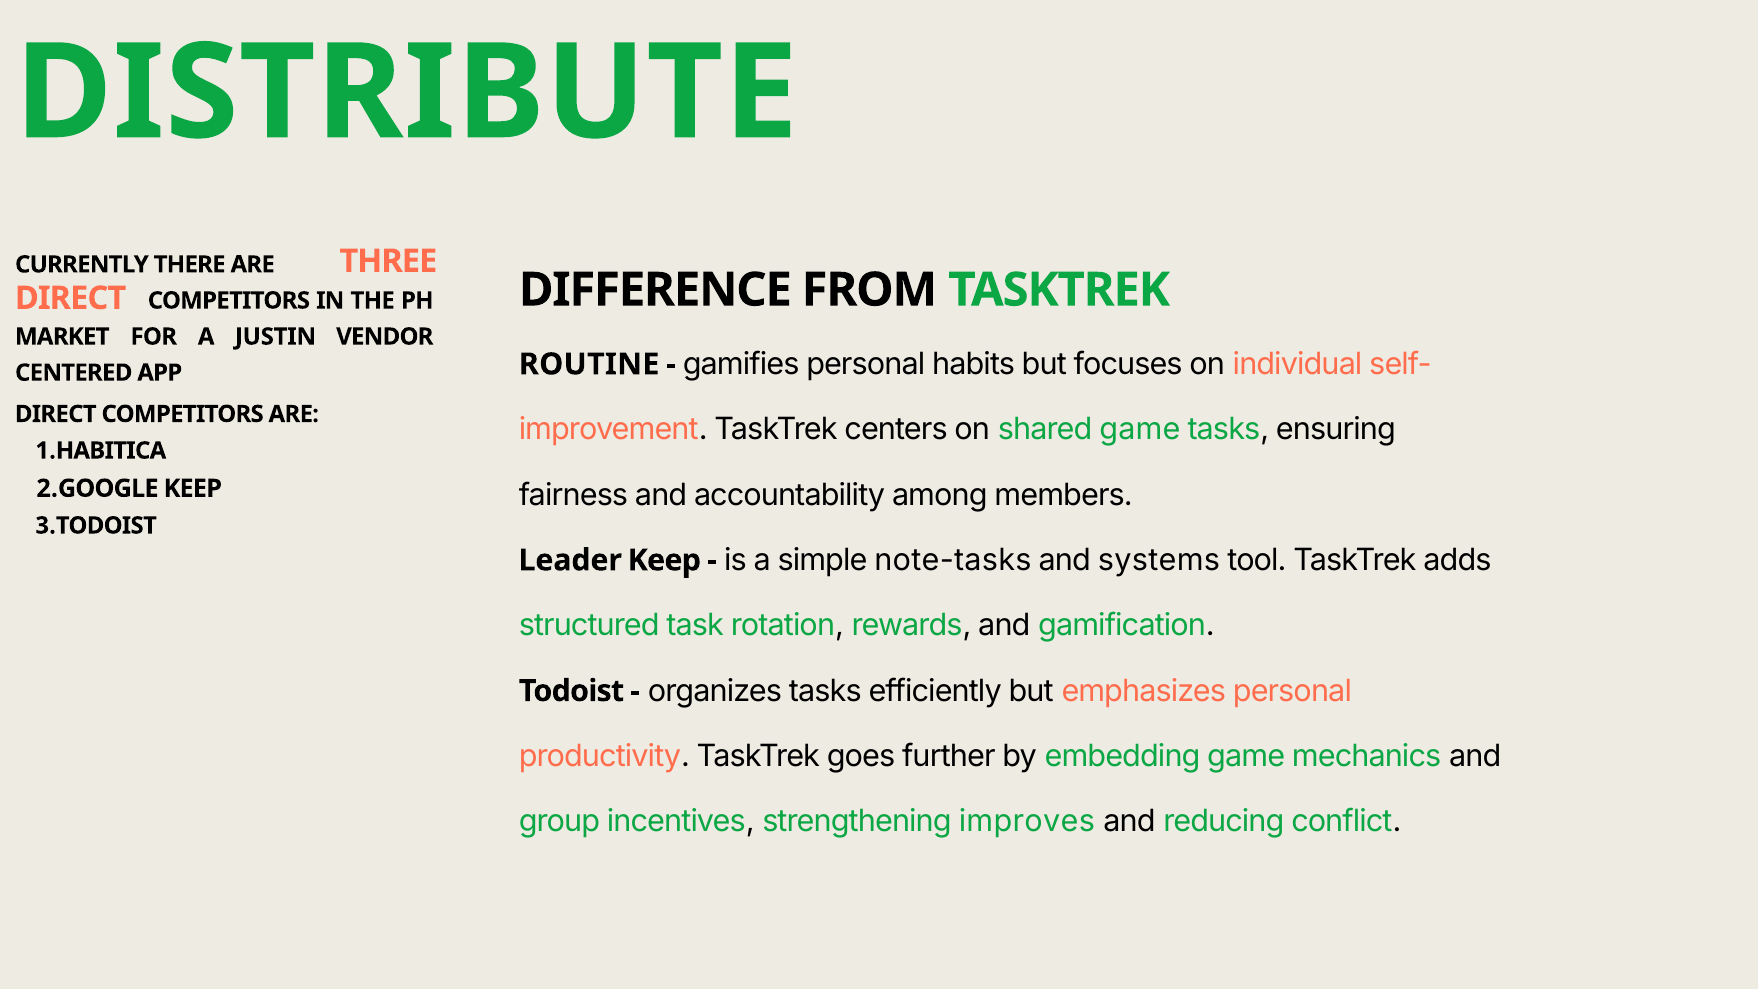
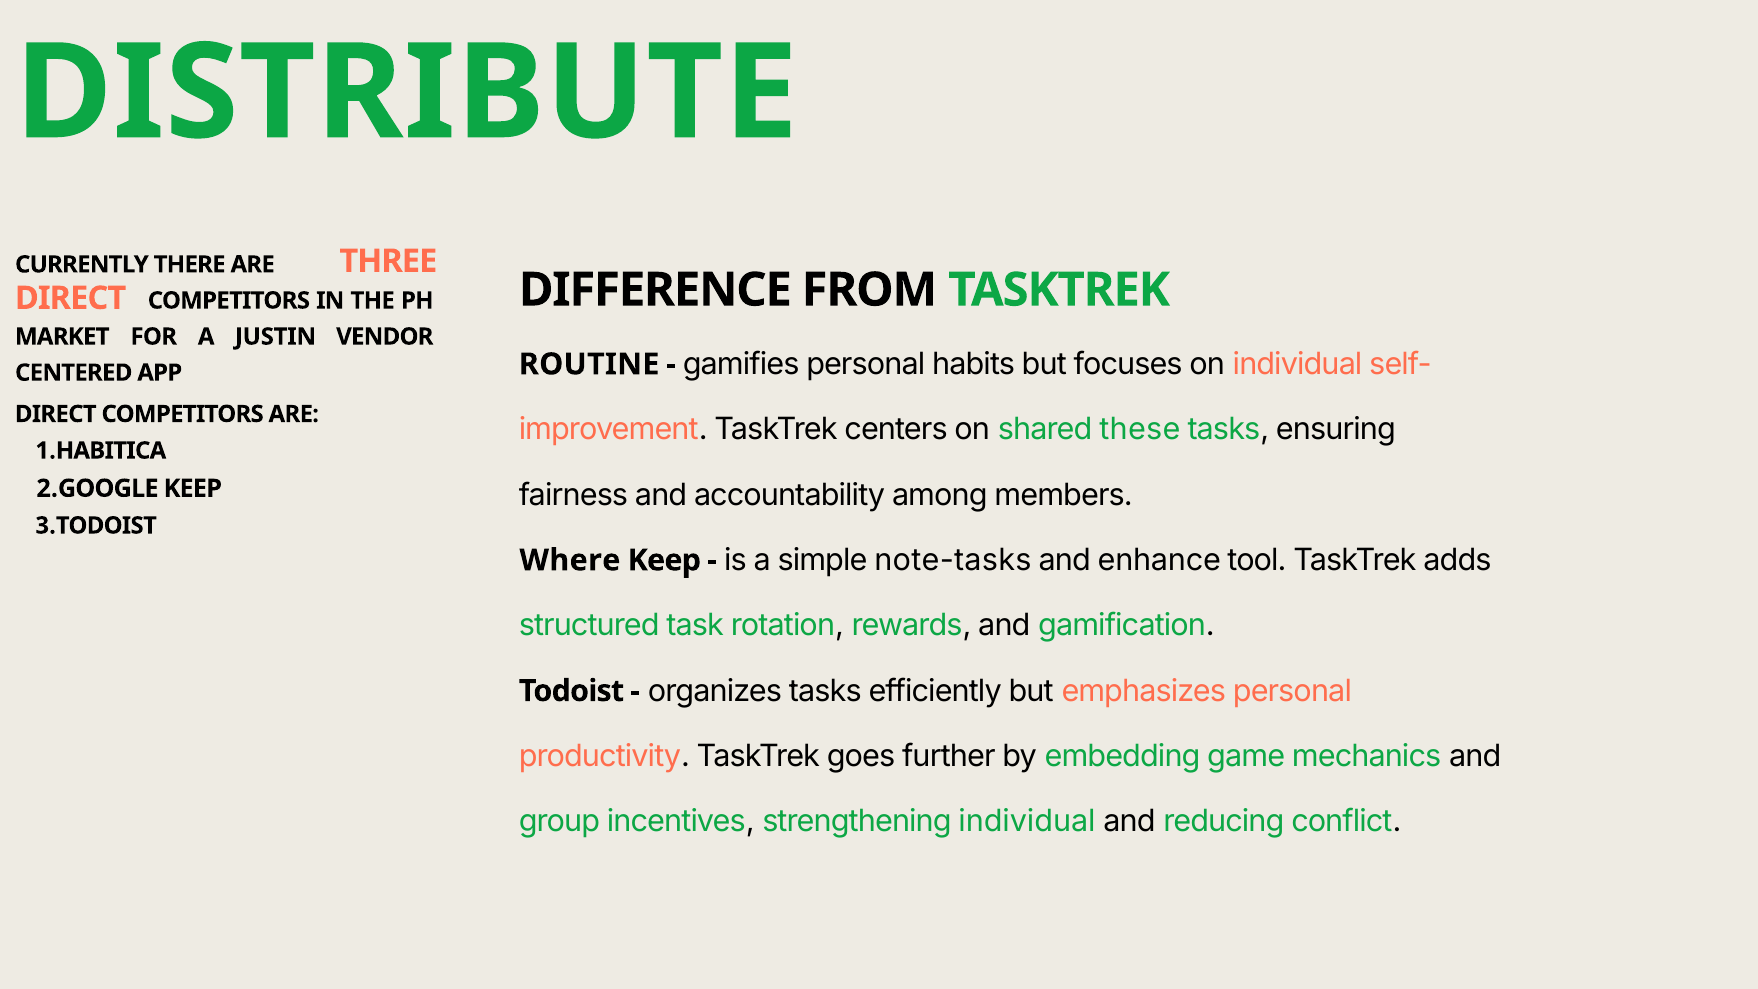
shared game: game -> these
Leader: Leader -> Where
systems: systems -> enhance
strengthening improves: improves -> individual
